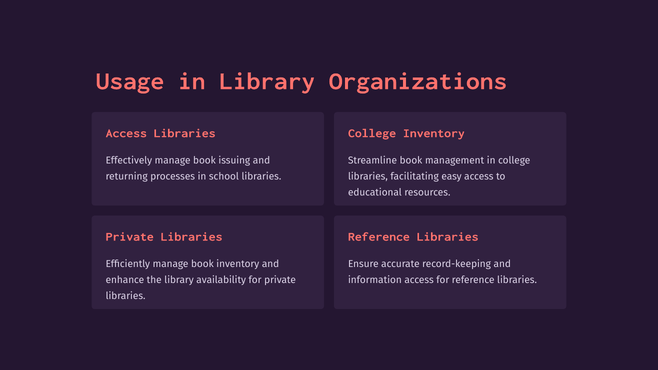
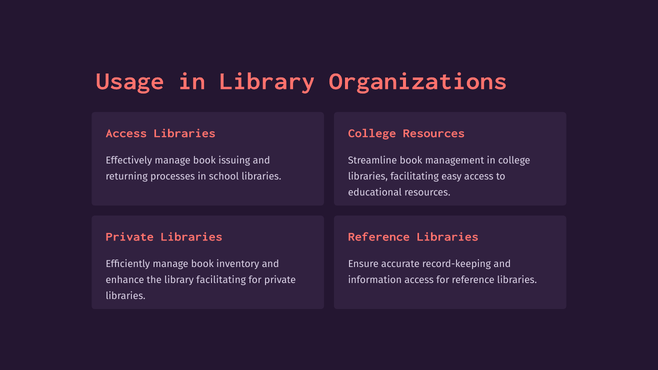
College Inventory: Inventory -> Resources
library availability: availability -> facilitating
